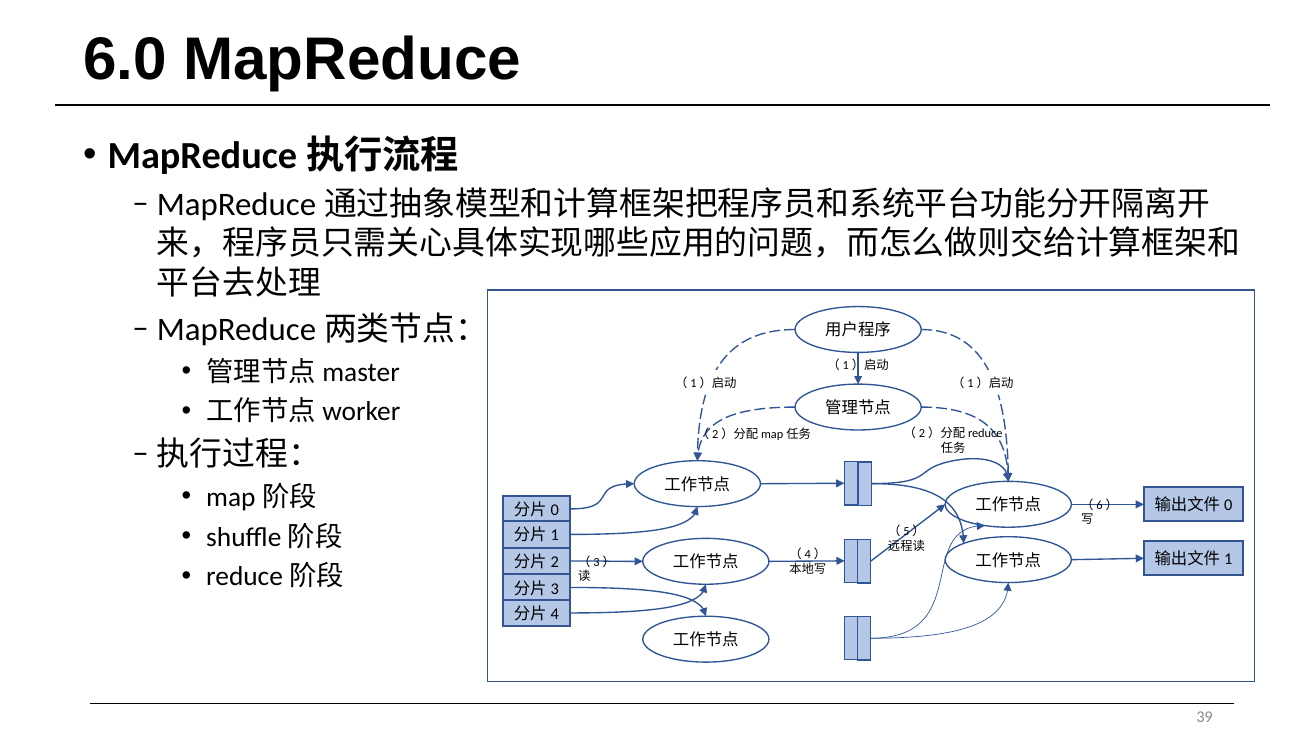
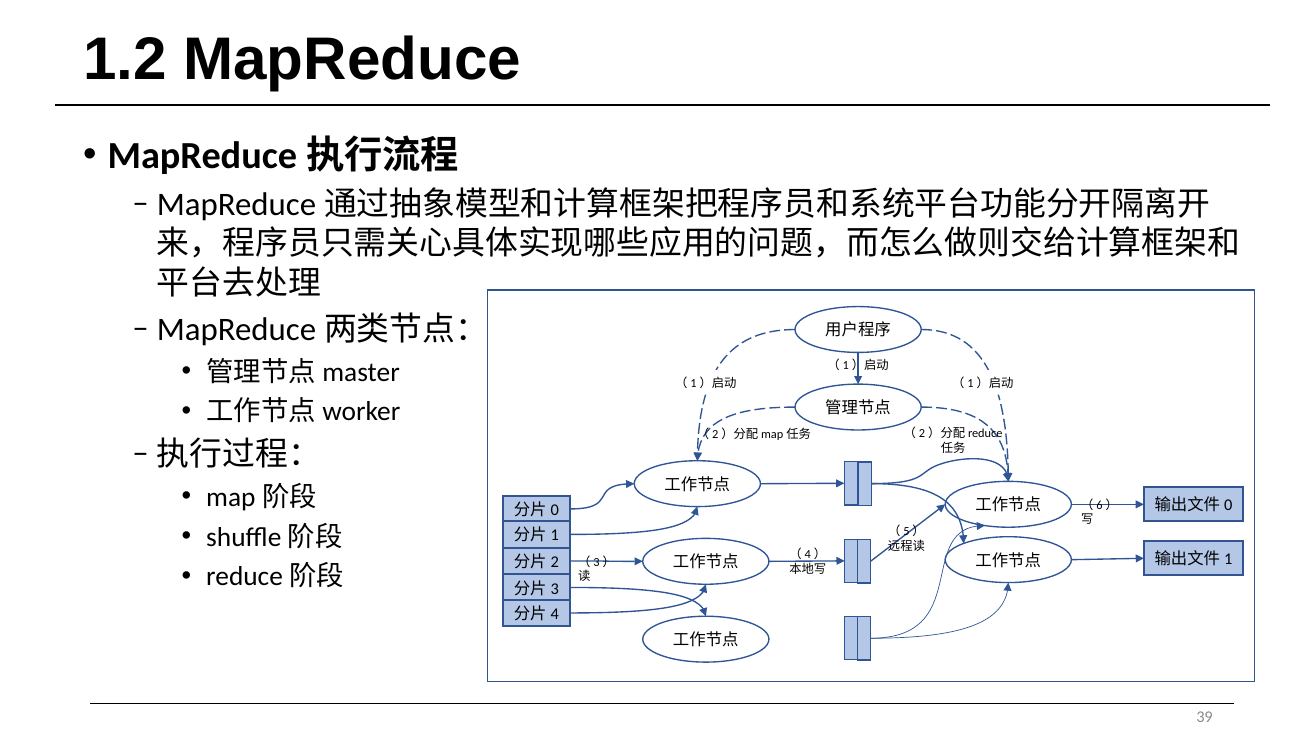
6.0: 6.0 -> 1.2
